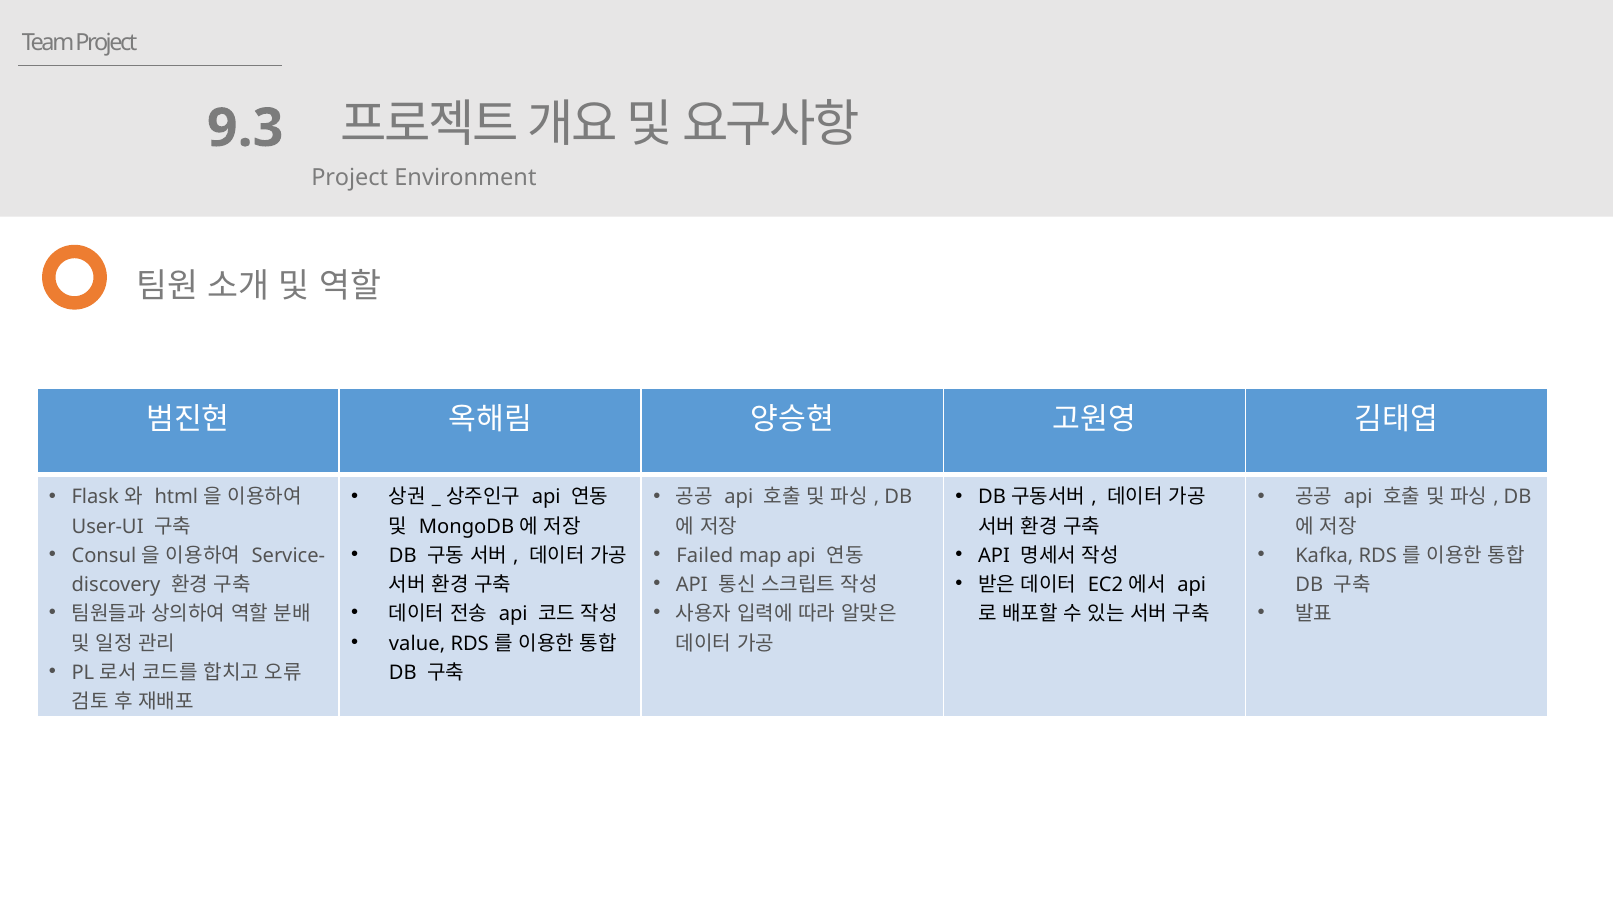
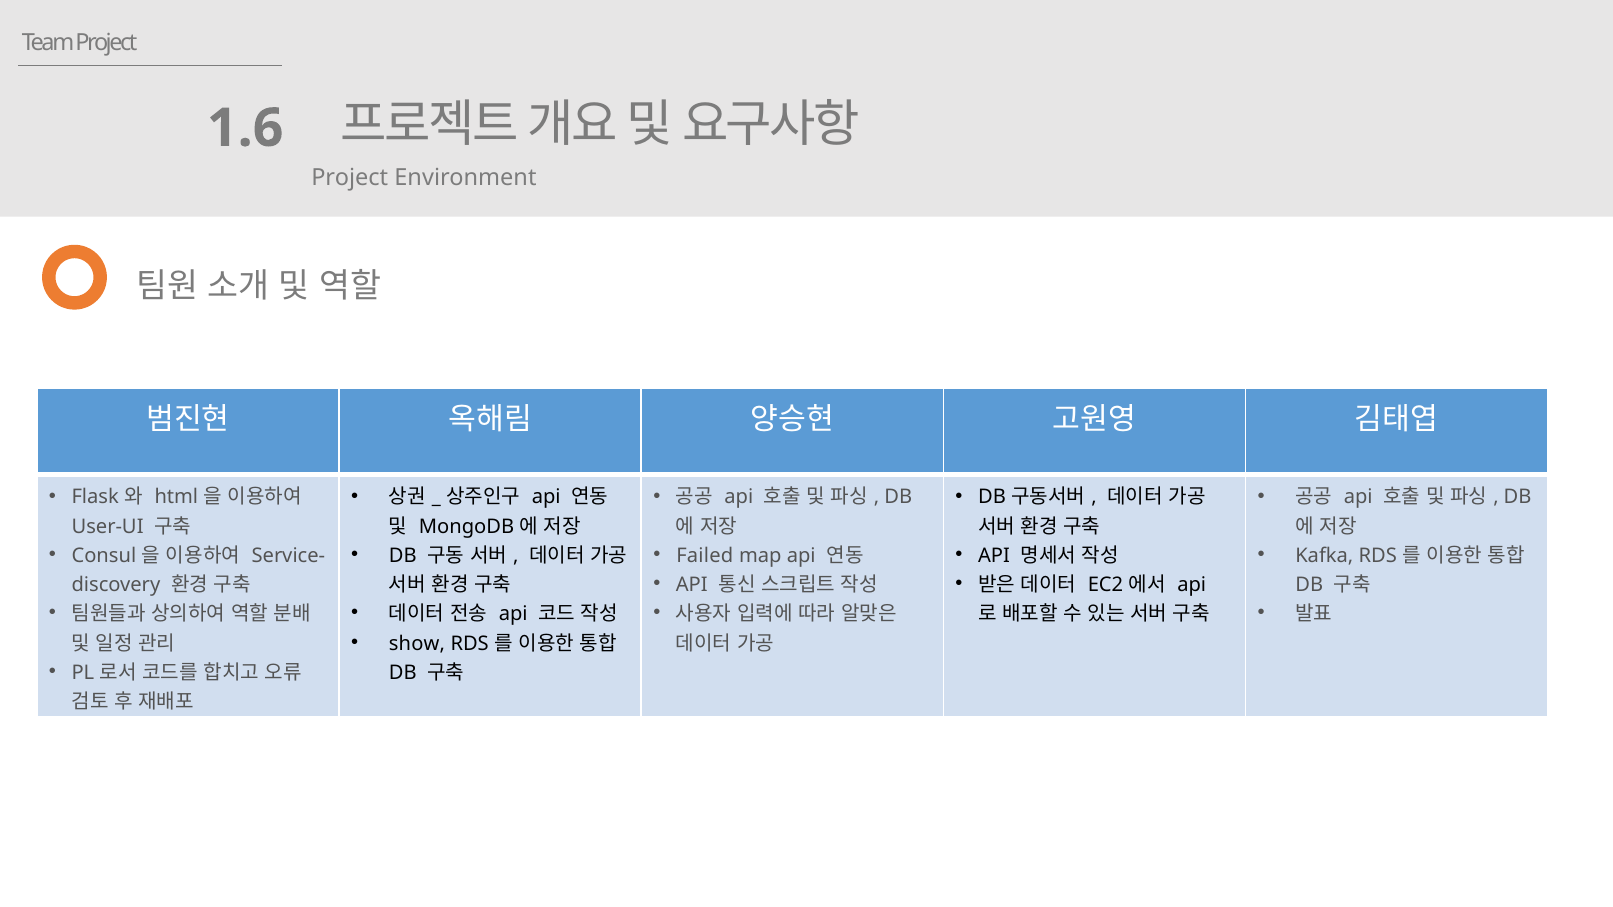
9.3: 9.3 -> 1.6
value: value -> show
